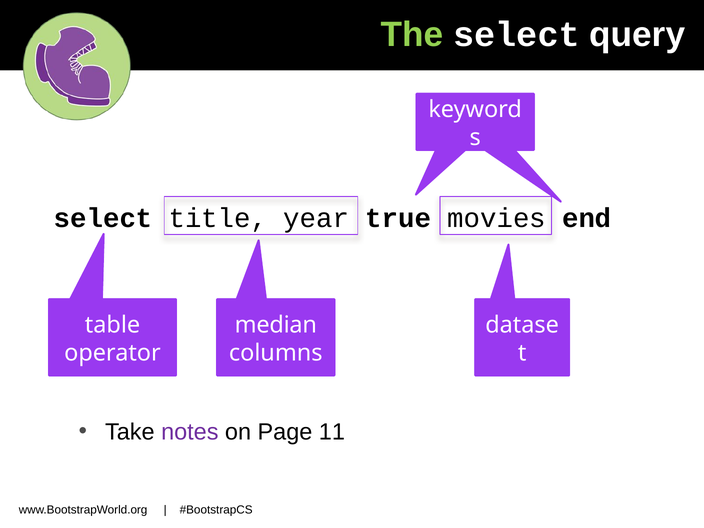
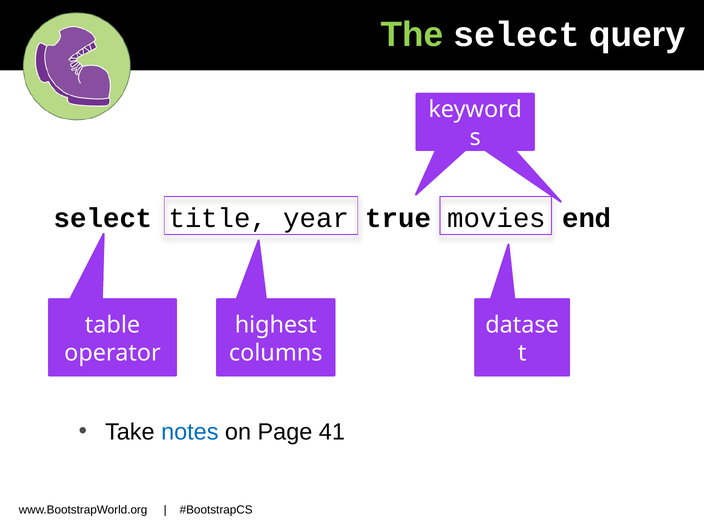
median: median -> highest
notes colour: purple -> blue
11: 11 -> 41
